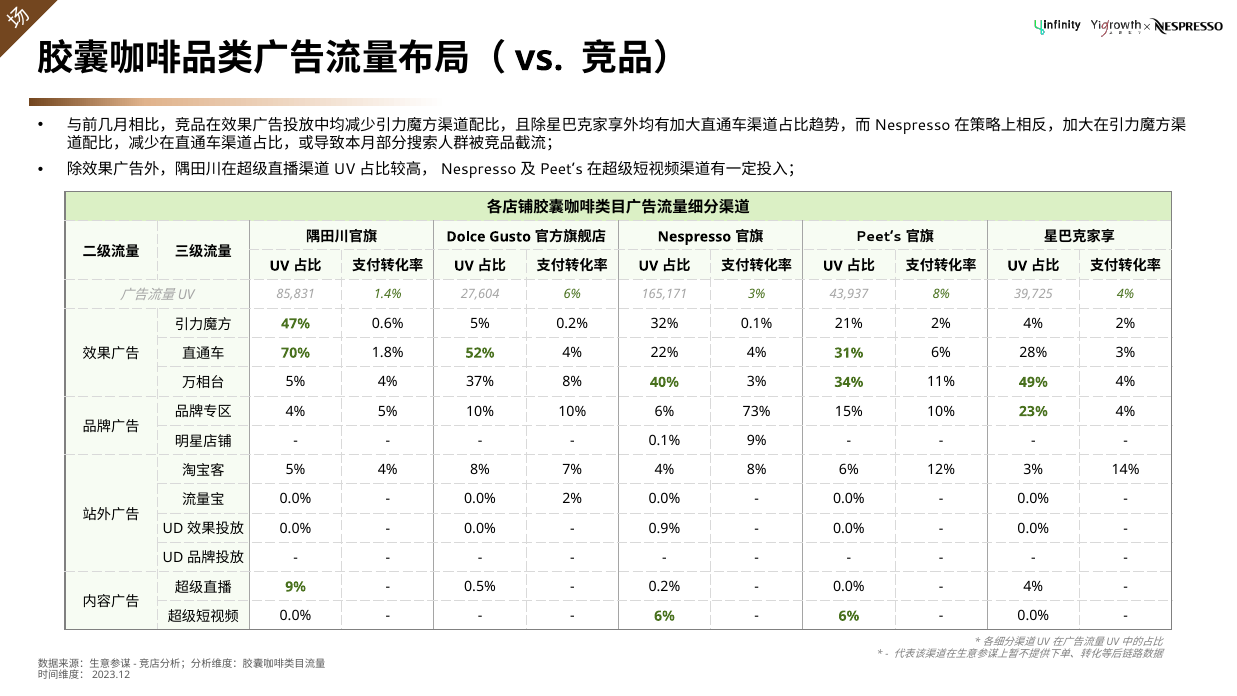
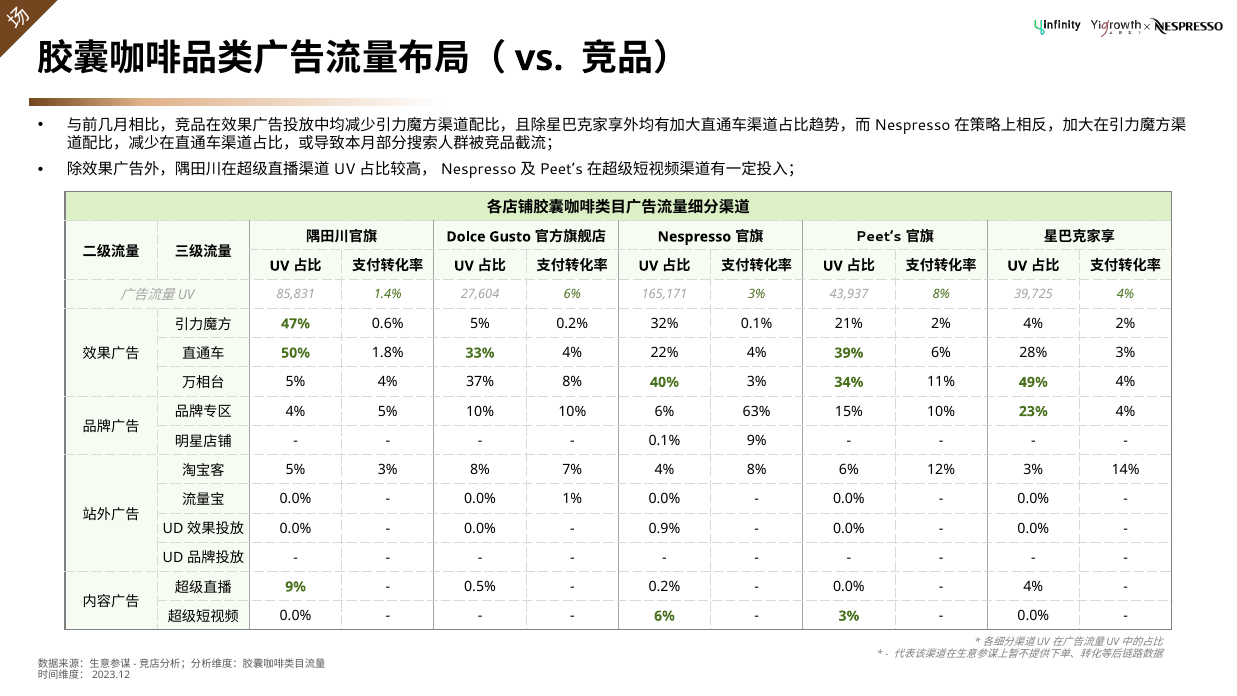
70%: 70% -> 50%
52%: 52% -> 33%
31%: 31% -> 39%
73%: 73% -> 63%
4% at (388, 470): 4% -> 3%
0.0% 2%: 2% -> 1%
6% at (849, 616): 6% -> 3%
